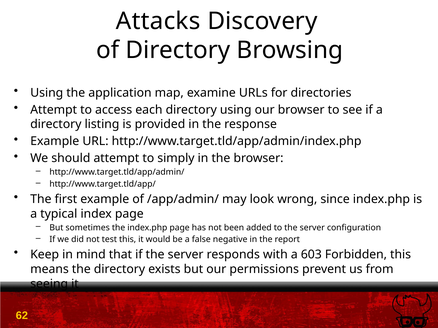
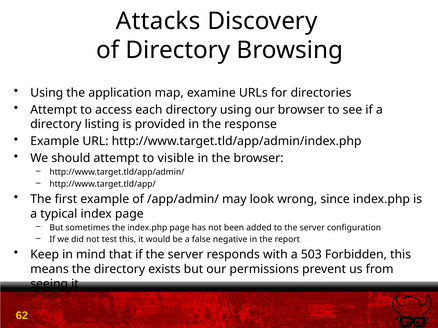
simply: simply -> visible
603: 603 -> 503
